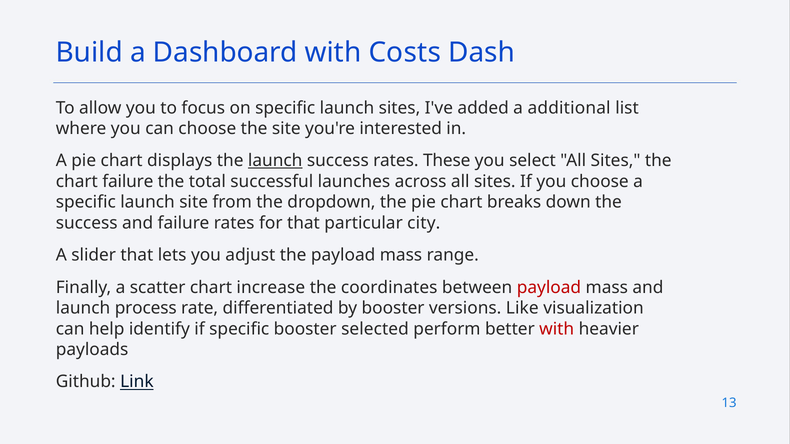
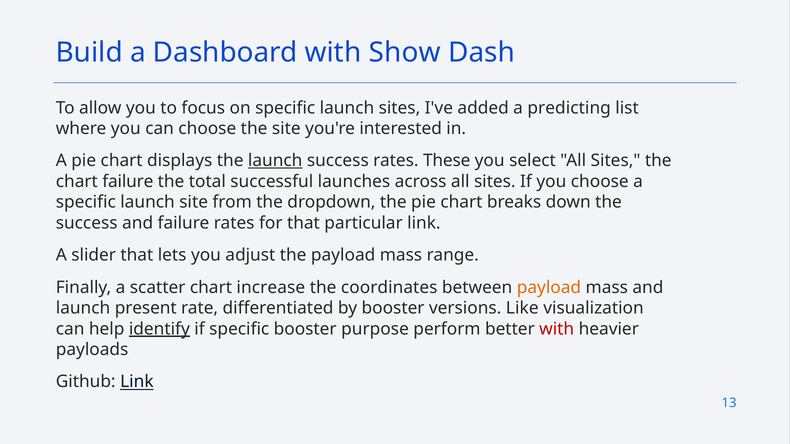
Costs: Costs -> Show
additional: additional -> predicting
particular city: city -> link
payload at (549, 288) colour: red -> orange
process: process -> present
identify underline: none -> present
selected: selected -> purpose
